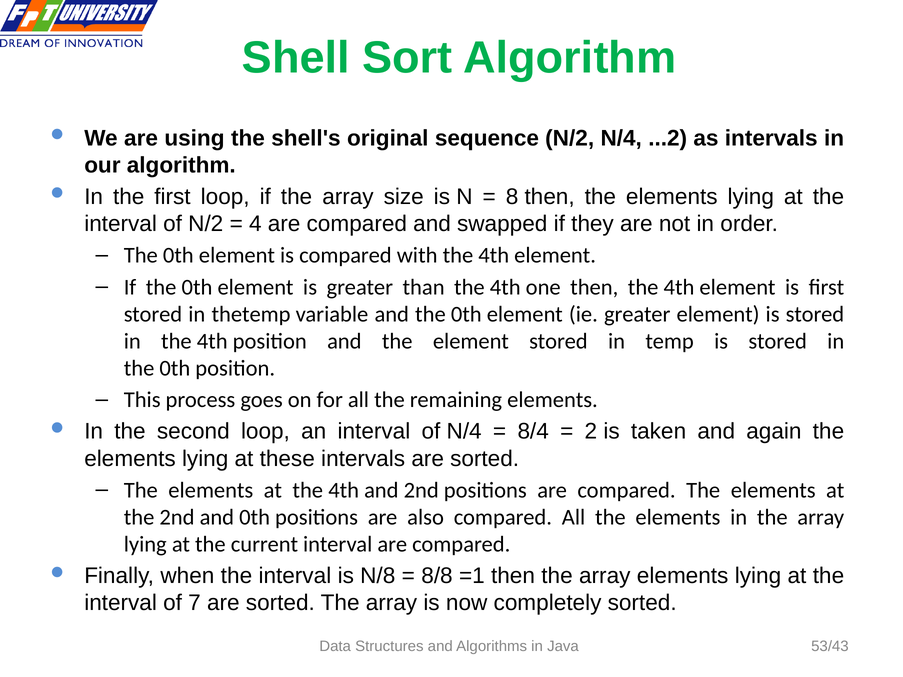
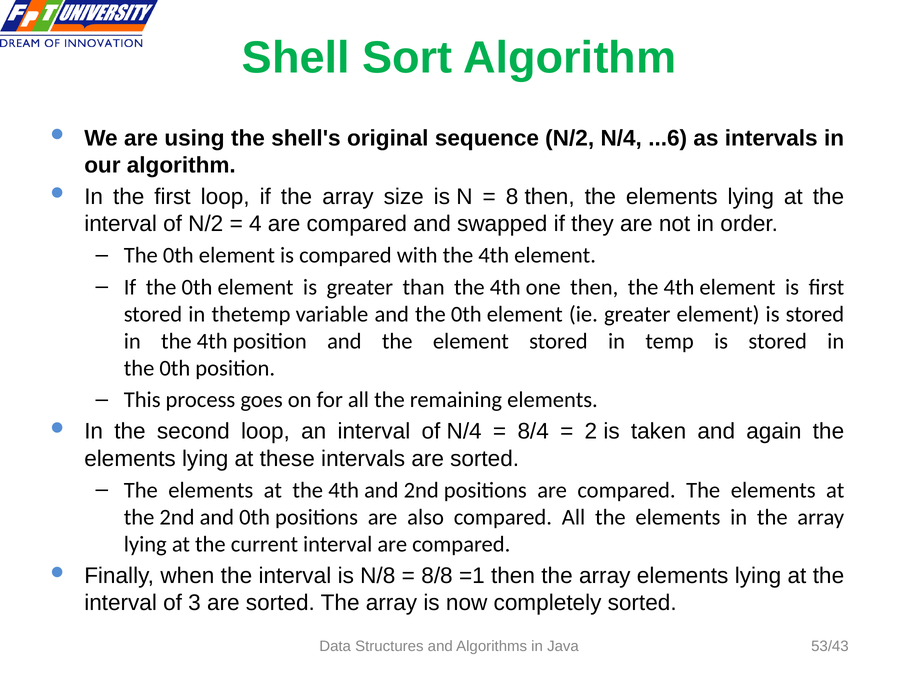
...2: ...2 -> ...6
7: 7 -> 3
